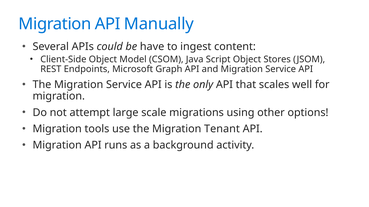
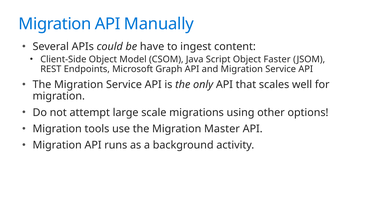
Stores: Stores -> Faster
Tenant: Tenant -> Master
